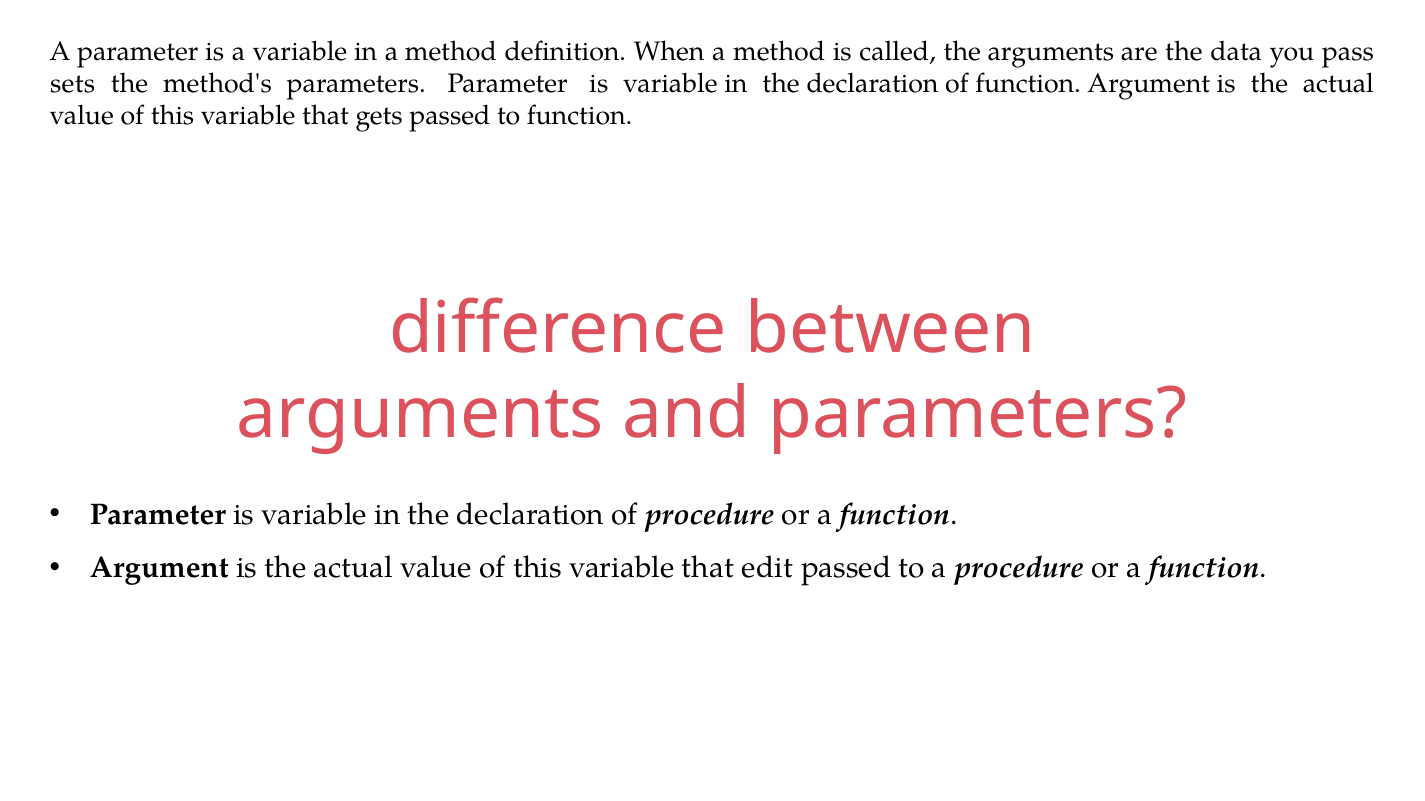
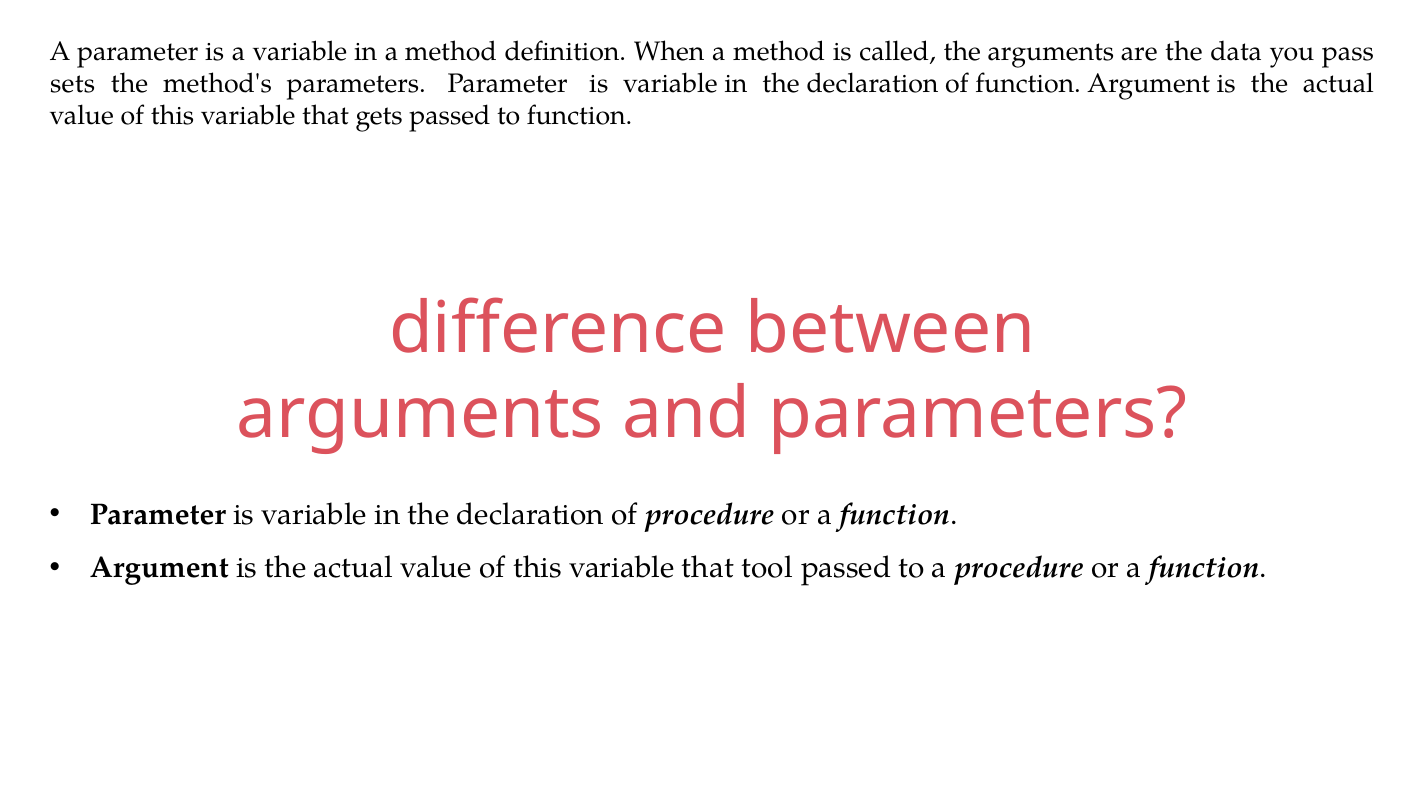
edit: edit -> tool
